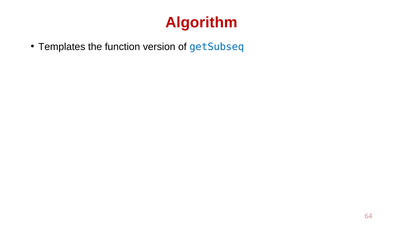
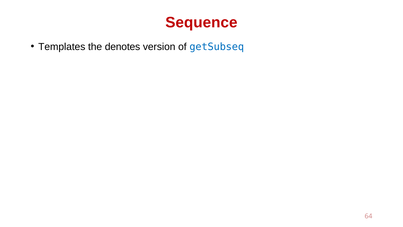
Algorithm: Algorithm -> Sequence
function: function -> denotes
